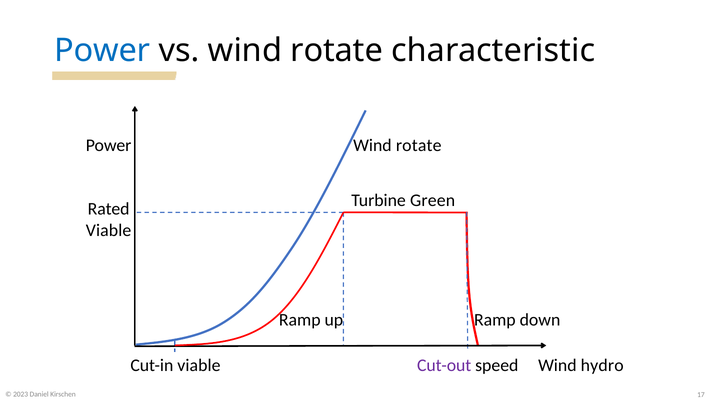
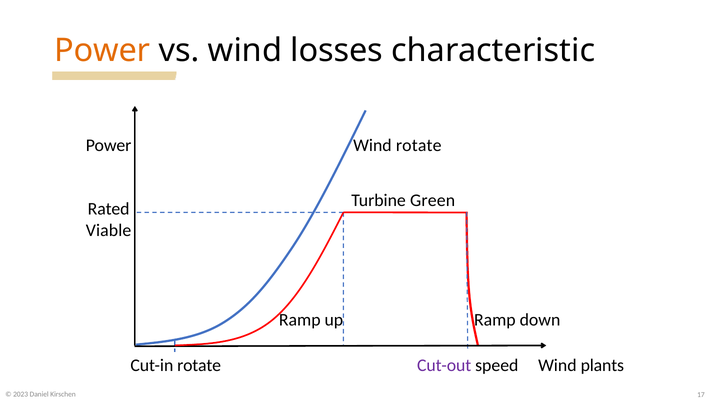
Power at (102, 50) colour: blue -> orange
vs wind rotate: rotate -> losses
Cut-in viable: viable -> rotate
hydro: hydro -> plants
